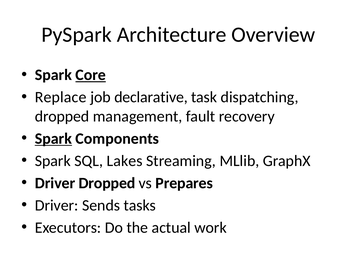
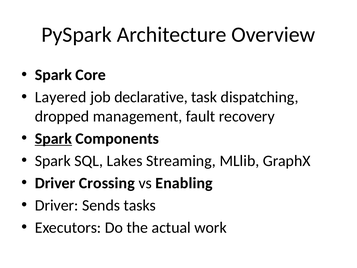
Core underline: present -> none
Replace: Replace -> Layered
Driver Dropped: Dropped -> Crossing
Prepares: Prepares -> Enabling
